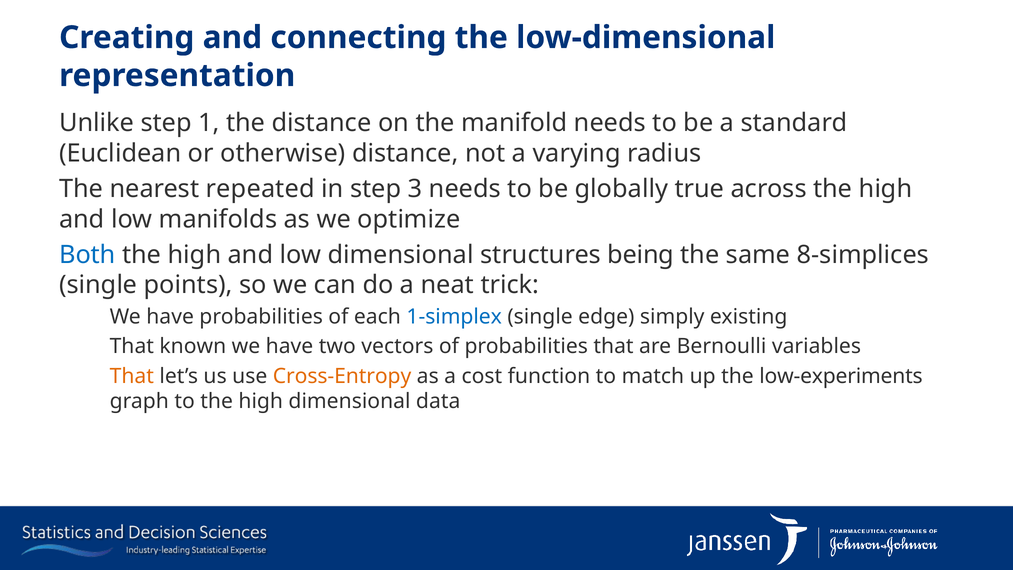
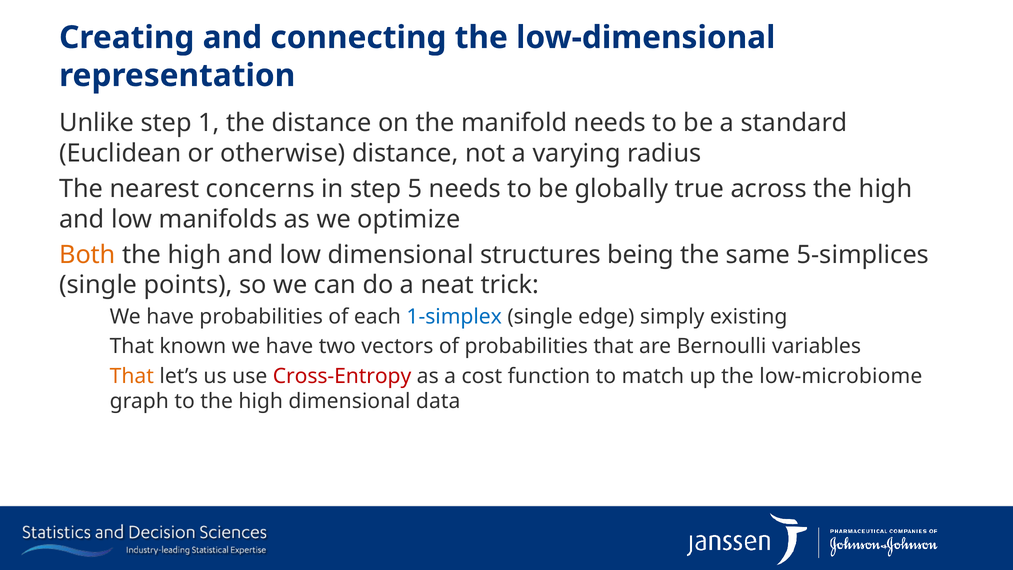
repeated: repeated -> concerns
3: 3 -> 5
Both colour: blue -> orange
8-simplices: 8-simplices -> 5-simplices
Cross-Entropy colour: orange -> red
low-experiments: low-experiments -> low-microbiome
